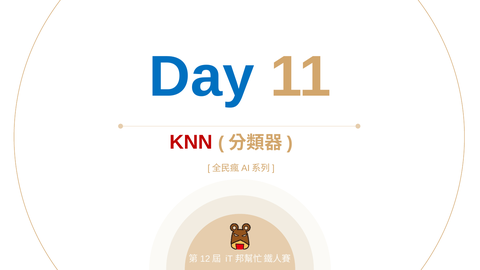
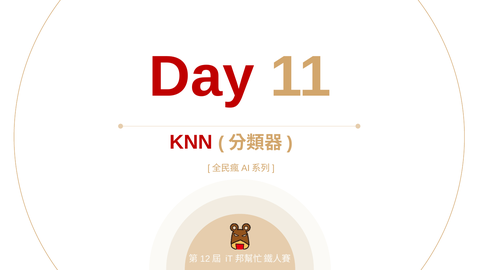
Day colour: blue -> red
